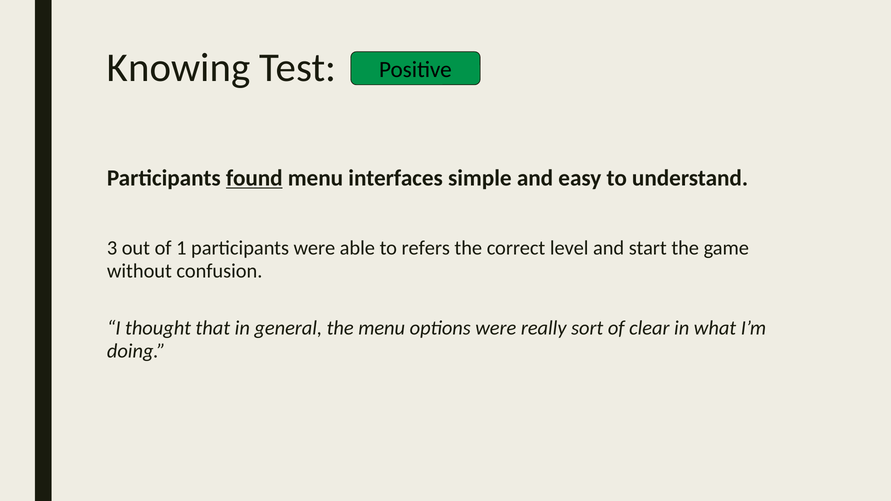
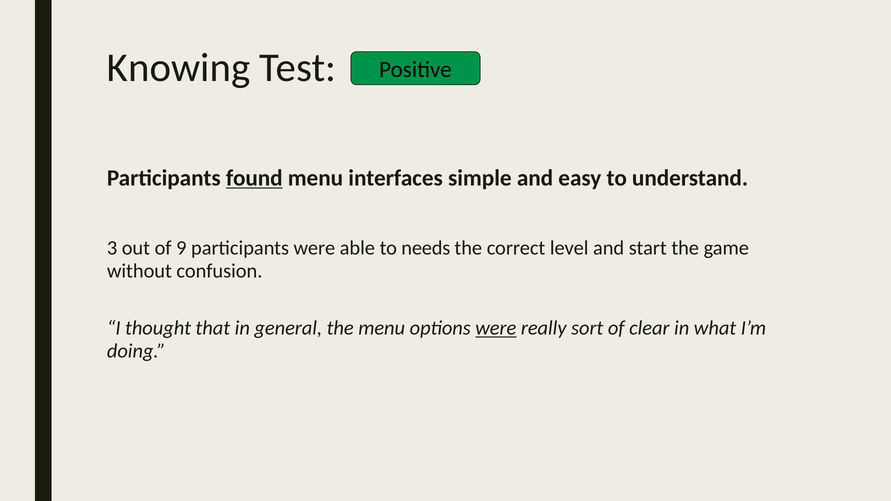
1: 1 -> 9
refers: refers -> needs
were at (496, 328) underline: none -> present
